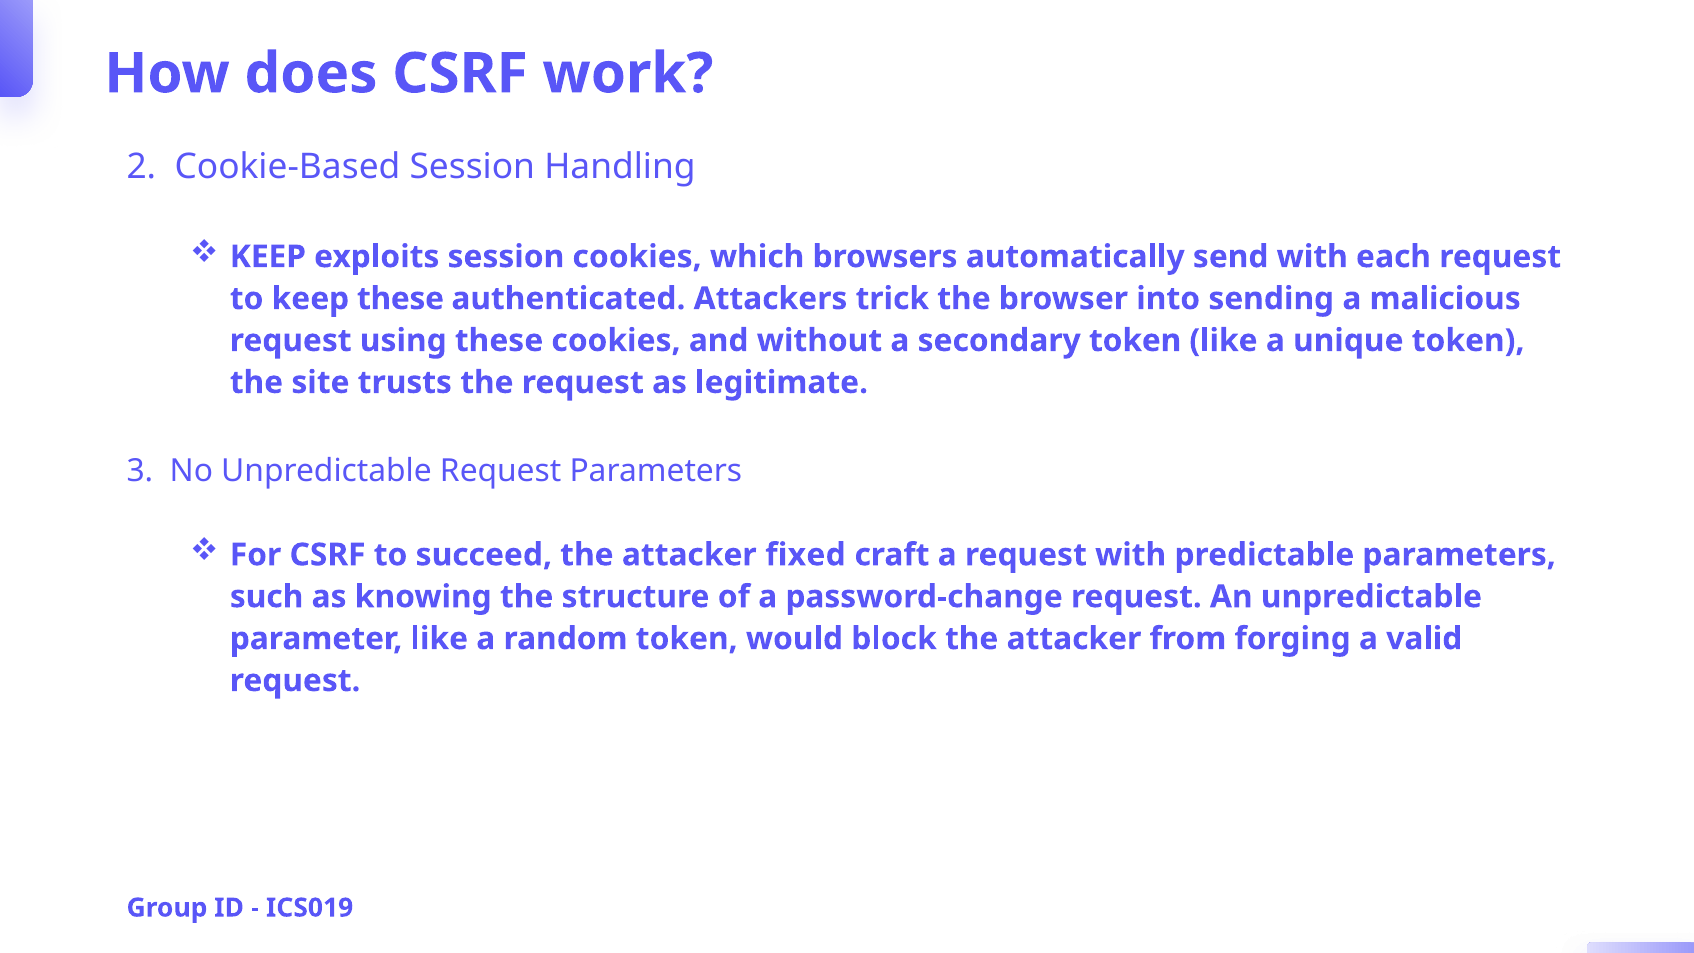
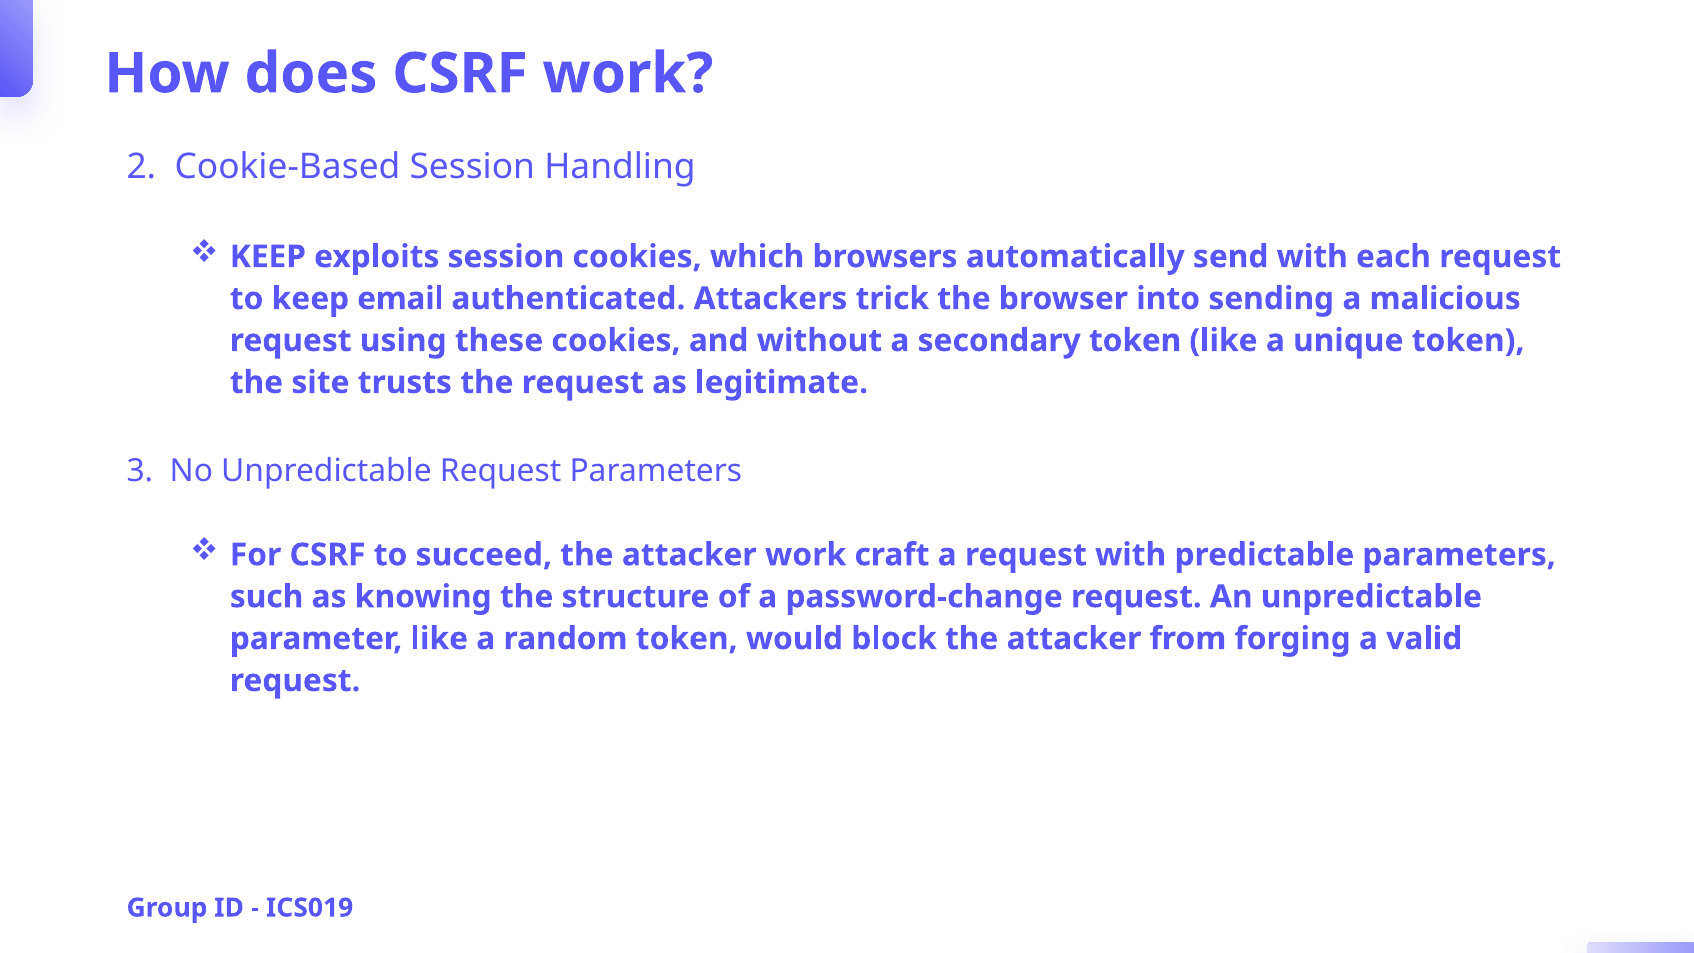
keep these: these -> email
attacker fixed: fixed -> work
